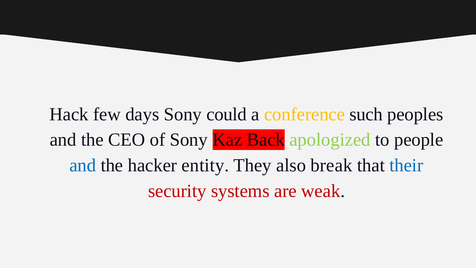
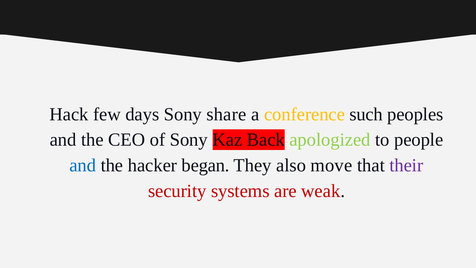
could: could -> share
entity: entity -> began
break: break -> move
their colour: blue -> purple
